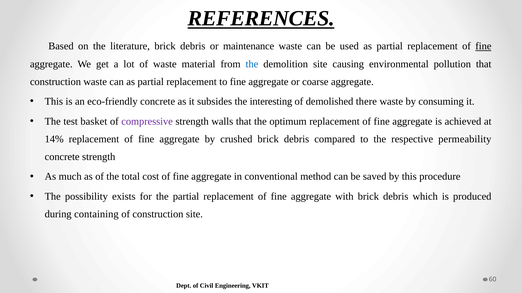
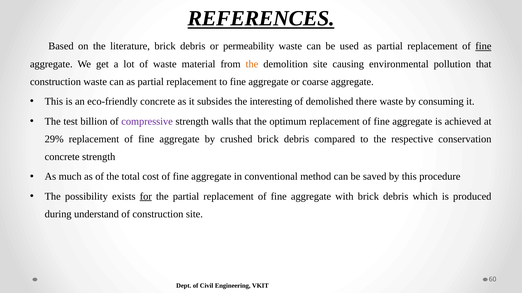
maintenance: maintenance -> permeability
the at (252, 64) colour: blue -> orange
basket: basket -> billion
14%: 14% -> 29%
permeability: permeability -> conservation
for underline: none -> present
containing: containing -> understand
